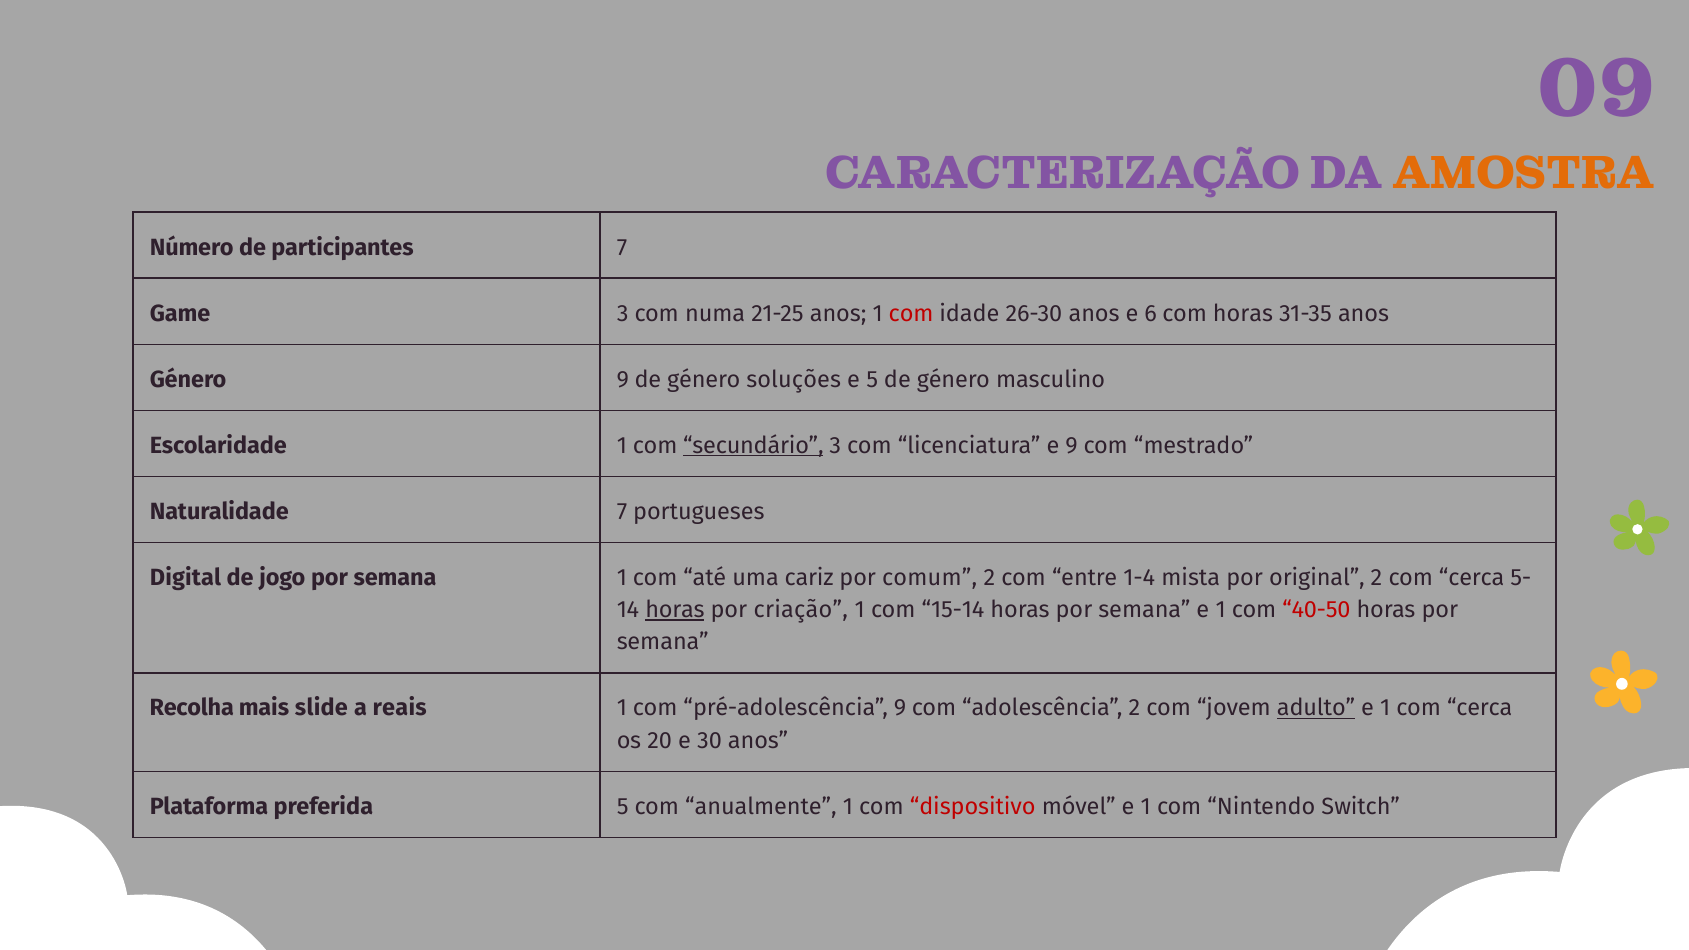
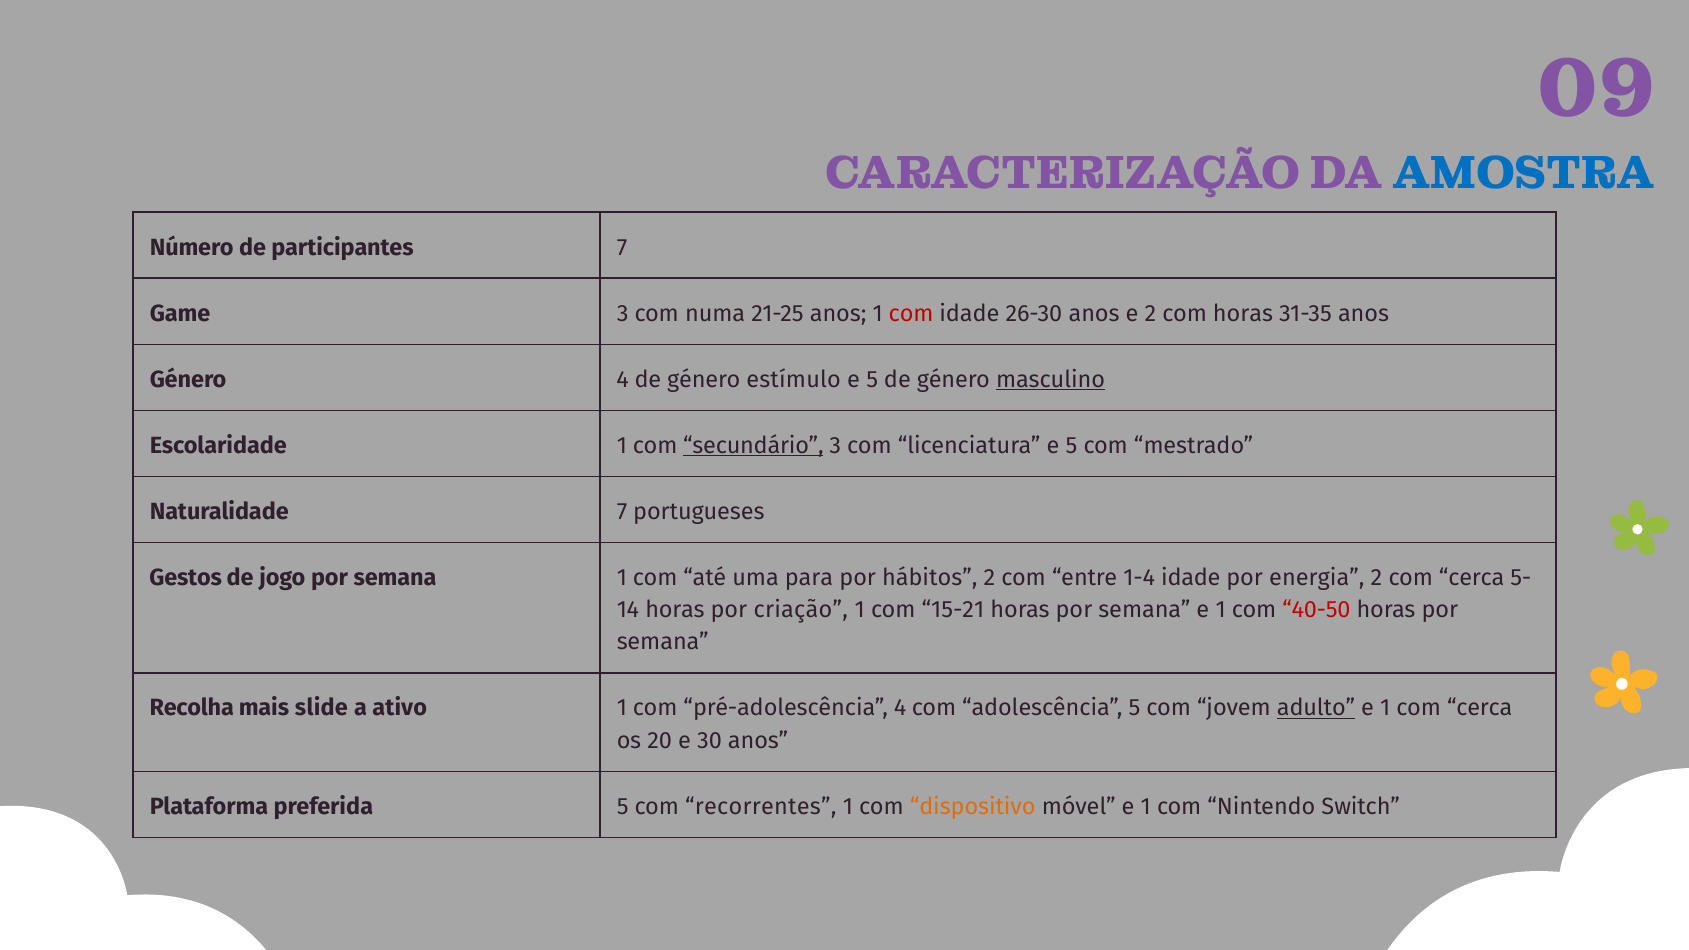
AMOSTRA colour: orange -> blue
e 6: 6 -> 2
Género 9: 9 -> 4
soluções: soluções -> estímulo
masculino underline: none -> present
licenciatura e 9: 9 -> 5
Digital: Digital -> Gestos
cariz: cariz -> para
comum: comum -> hábitos
1-4 mista: mista -> idade
original: original -> energia
horas at (675, 610) underline: present -> none
15-14: 15-14 -> 15-21
reais: reais -> ativo
pré-adolescência 9: 9 -> 4
adolescência 2: 2 -> 5
anualmente: anualmente -> recorrentes
dispositivo colour: red -> orange
